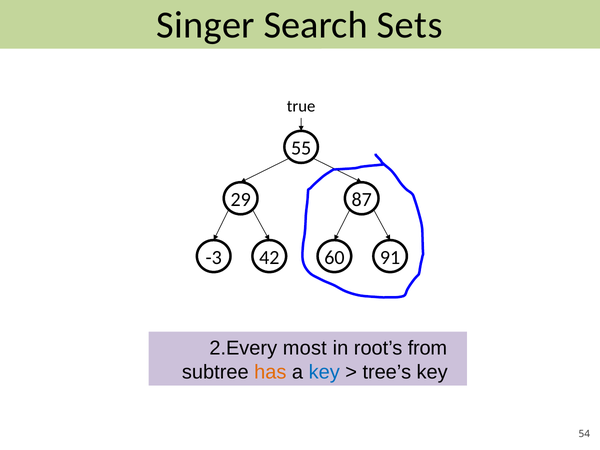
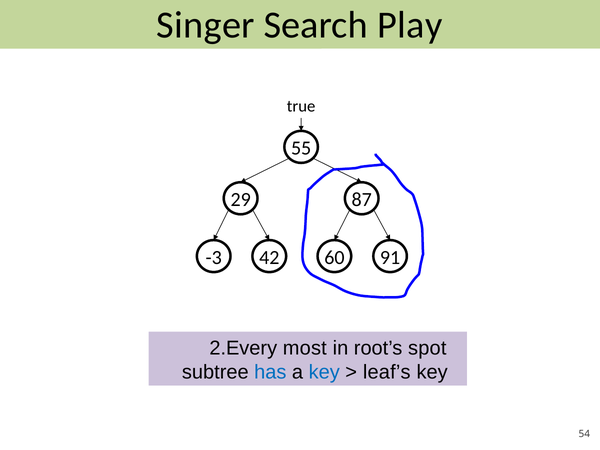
Sets: Sets -> Play
from: from -> spot
has colour: orange -> blue
tree’s: tree’s -> leaf’s
